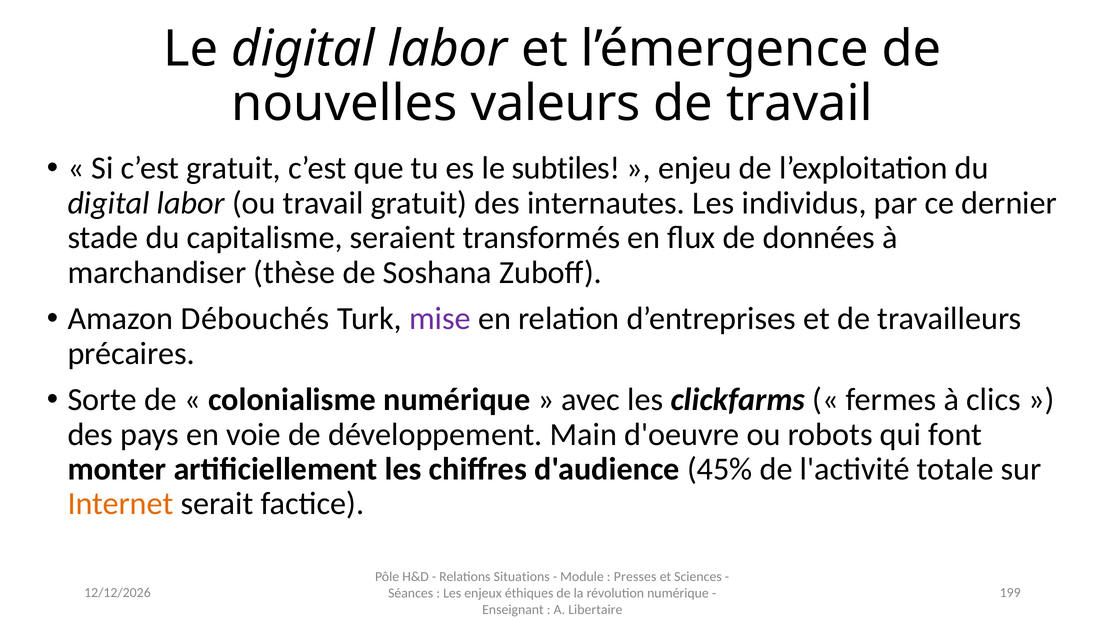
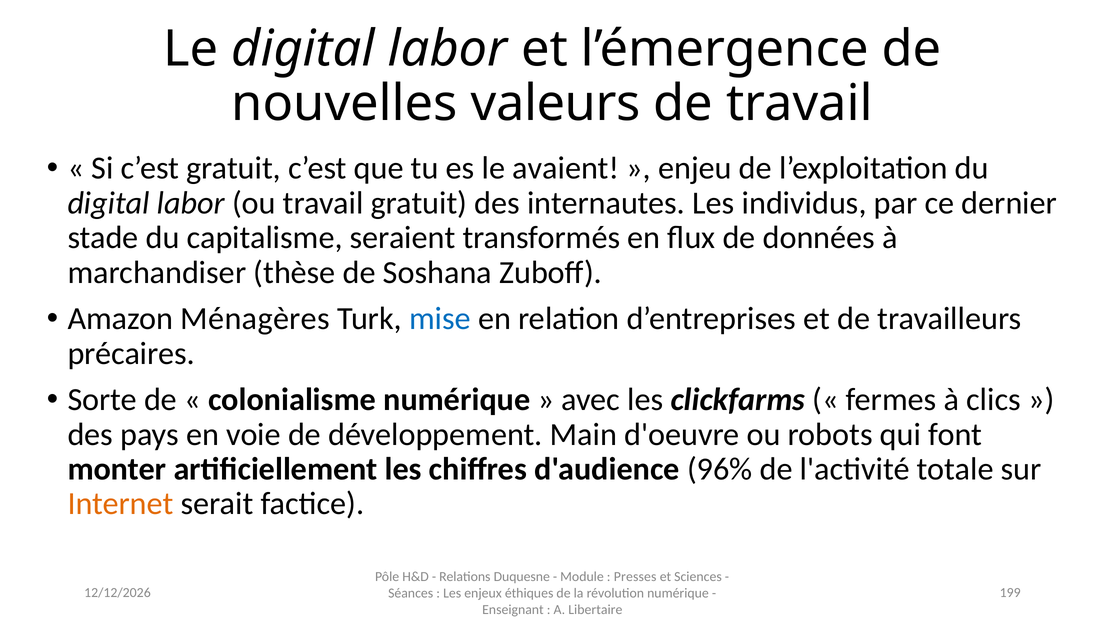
subtiles: subtiles -> avaient
Débouchés: Débouchés -> Ménagères
mise colour: purple -> blue
45%: 45% -> 96%
Situations: Situations -> Duquesne
